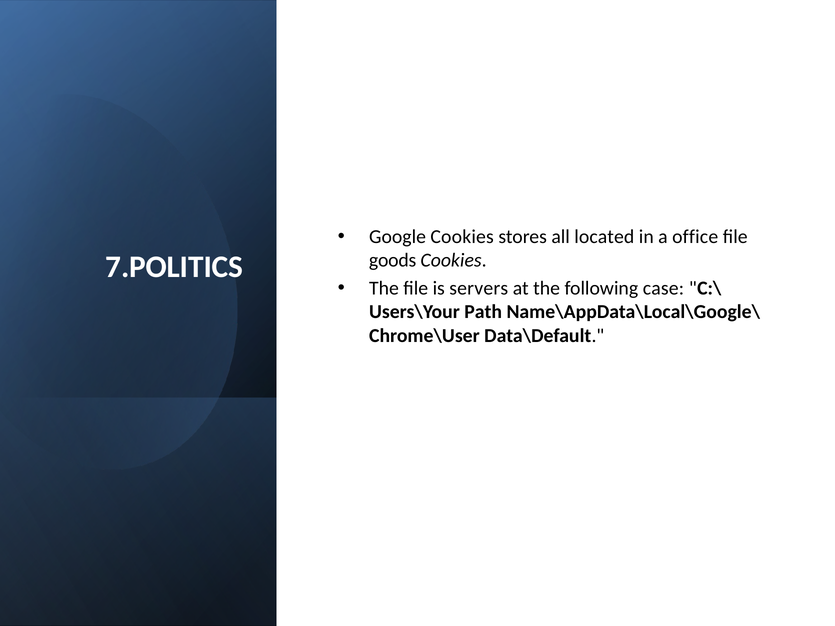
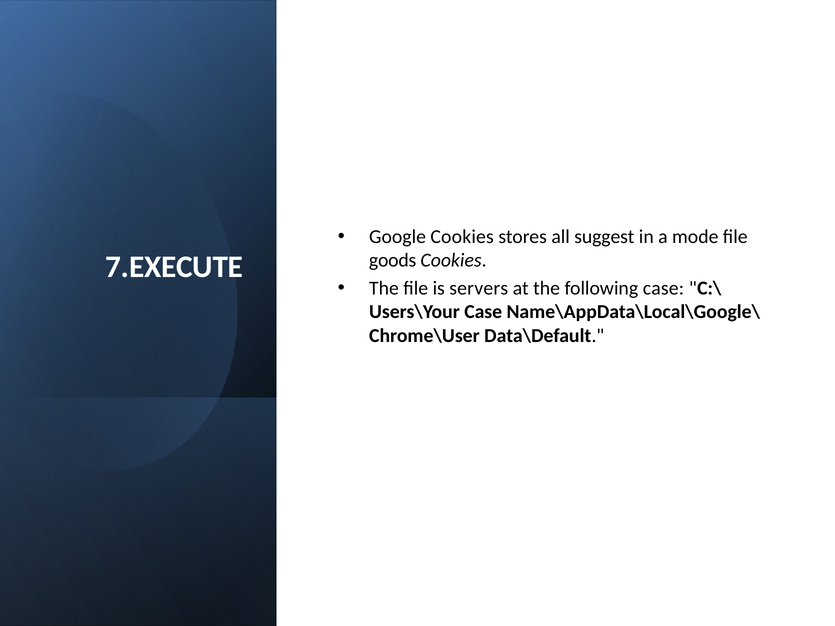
located: located -> suggest
office: office -> mode
7.POLITICS: 7.POLITICS -> 7.EXECUTE
Path at (483, 312): Path -> Case
